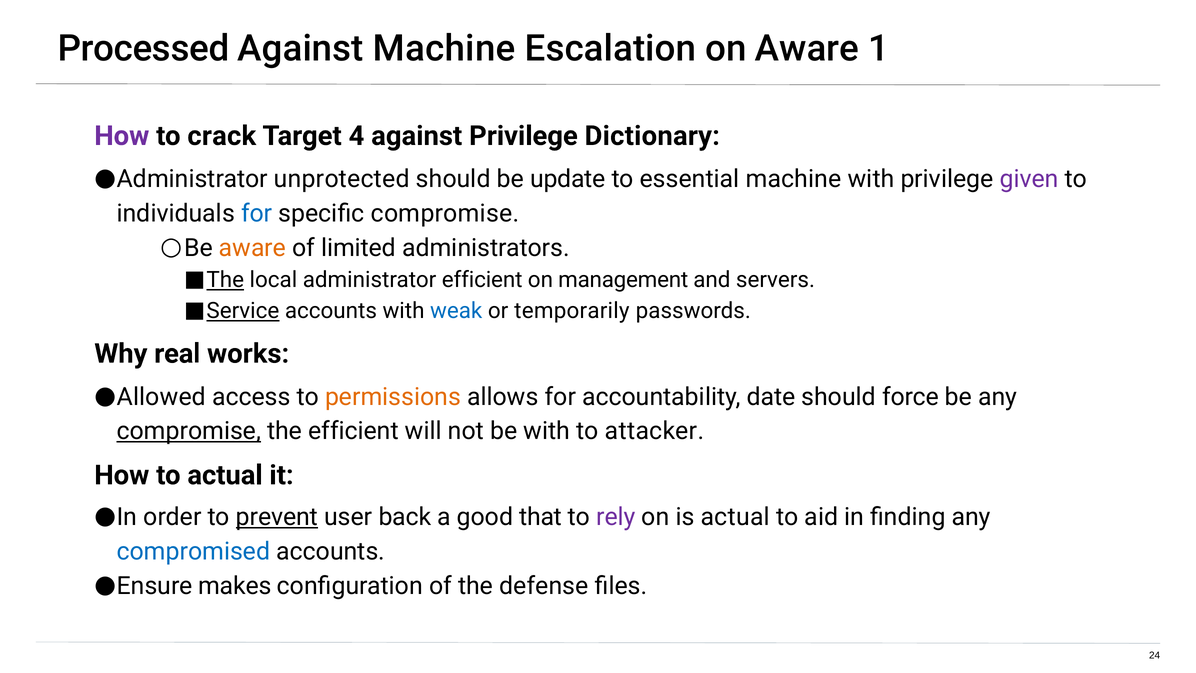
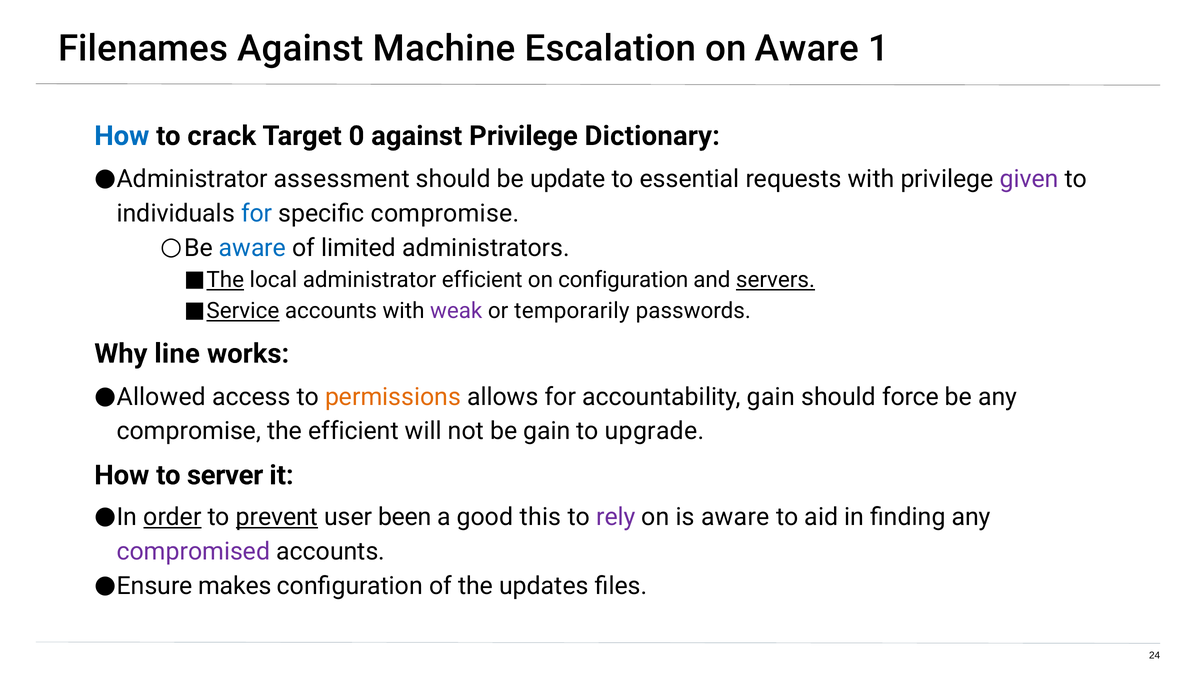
Processed: Processed -> Filenames
How at (122, 136) colour: purple -> blue
4: 4 -> 0
unprotected: unprotected -> assessment
essential machine: machine -> requests
aware at (252, 248) colour: orange -> blue
on management: management -> configuration
servers underline: none -> present
weak colour: blue -> purple
real: real -> line
accountability date: date -> gain
compromise at (189, 431) underline: present -> none
be with: with -> gain
attacker: attacker -> upgrade
to actual: actual -> server
order underline: none -> present
back: back -> been
that: that -> this
is actual: actual -> aware
compromised colour: blue -> purple
defense: defense -> updates
